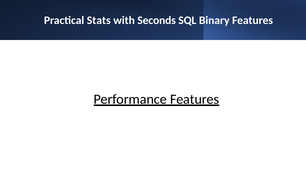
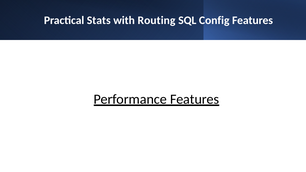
Seconds: Seconds -> Routing
Binary: Binary -> Config
